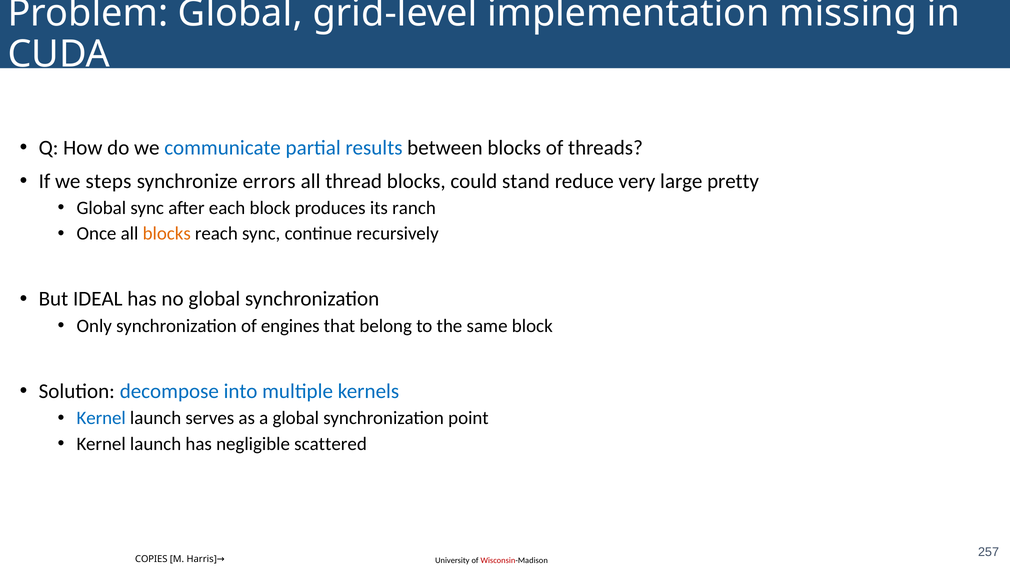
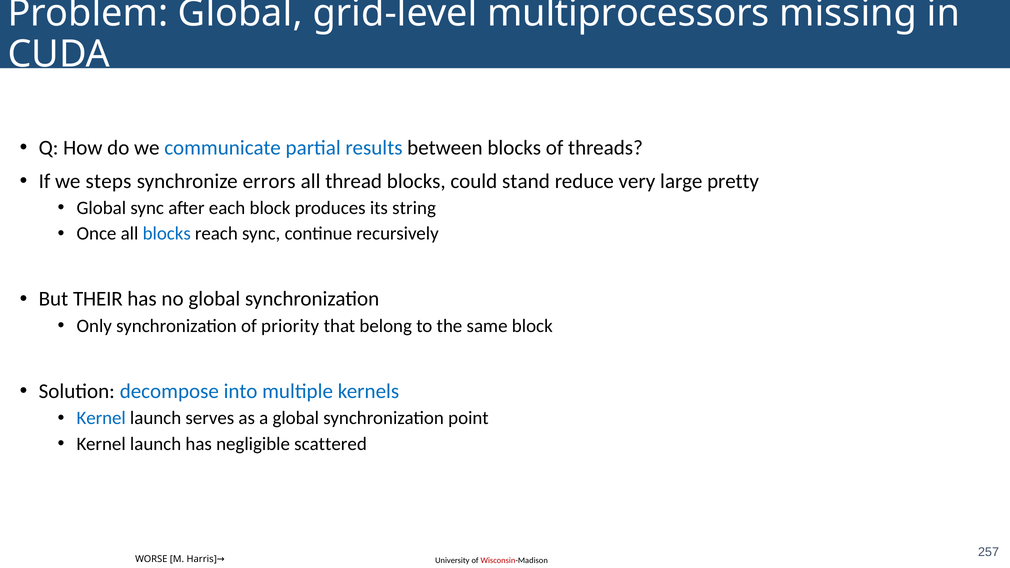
implementation: implementation -> multiprocessors
ranch: ranch -> string
blocks at (167, 234) colour: orange -> blue
IDEAL: IDEAL -> THEIR
engines: engines -> priority
COPIES: COPIES -> WORSE
